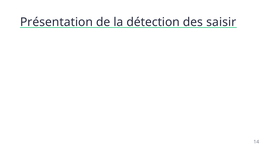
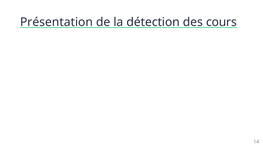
saisir: saisir -> cours
